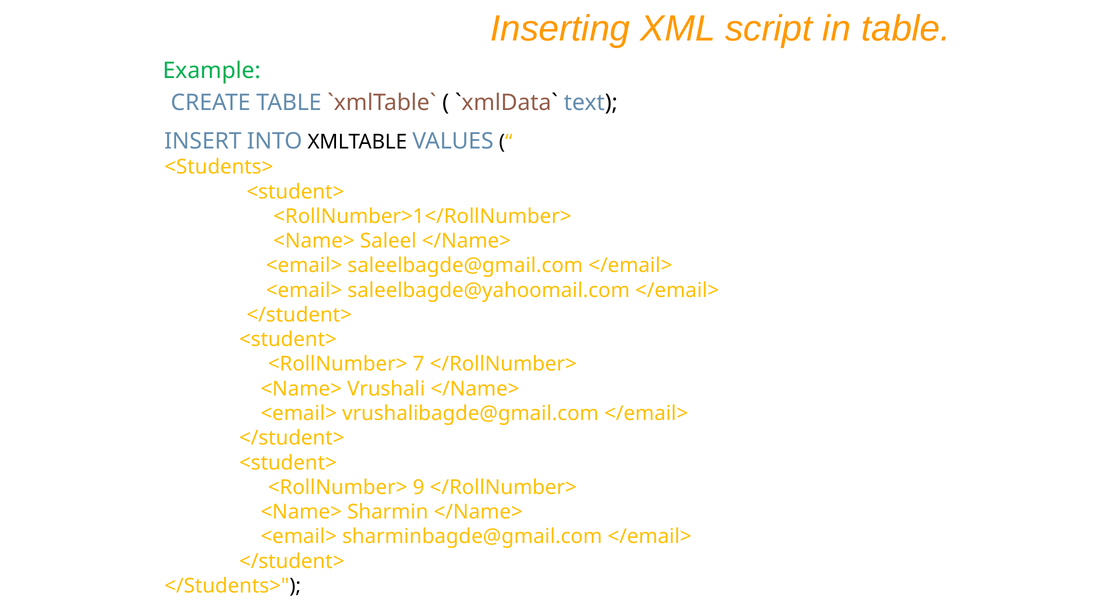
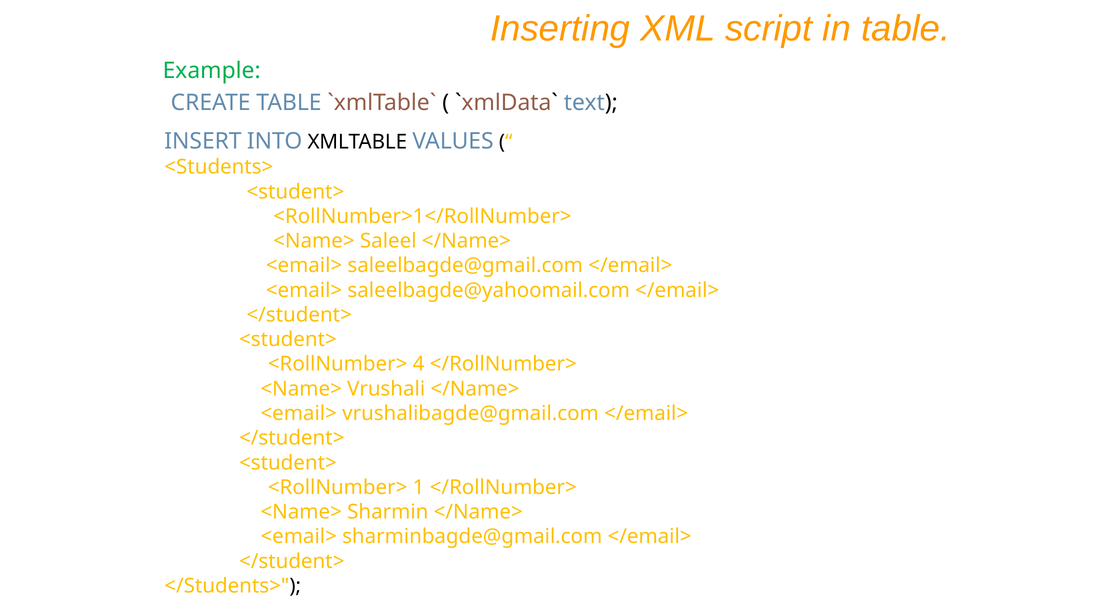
7: 7 -> 4
9: 9 -> 1
